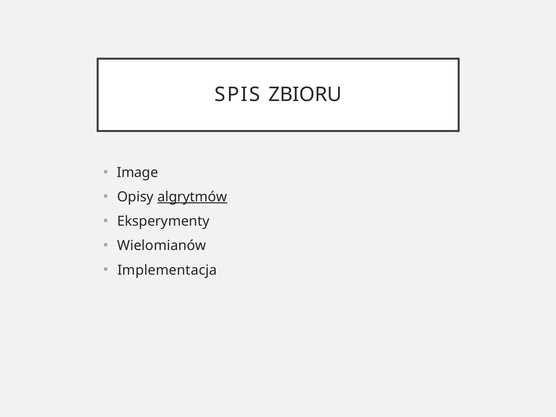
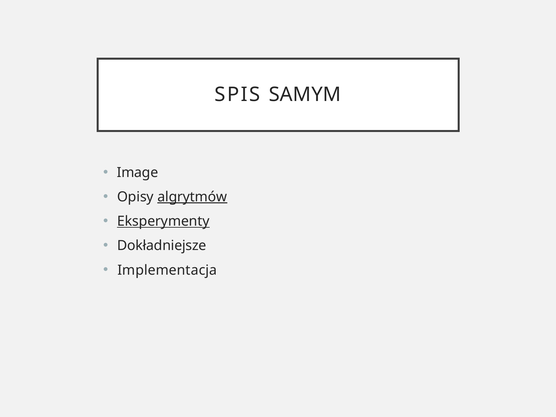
ZBIORU: ZBIORU -> SAMYM
Eksperymenty underline: none -> present
Wielomianów: Wielomianów -> Dokładniejsze
